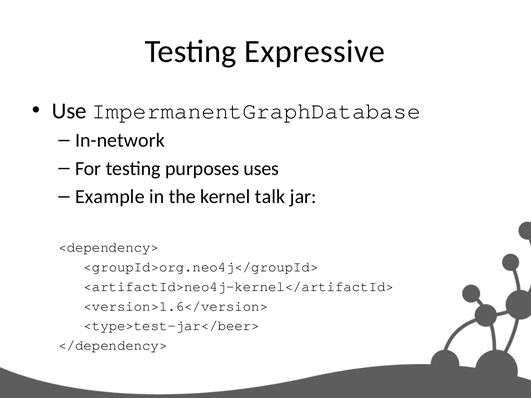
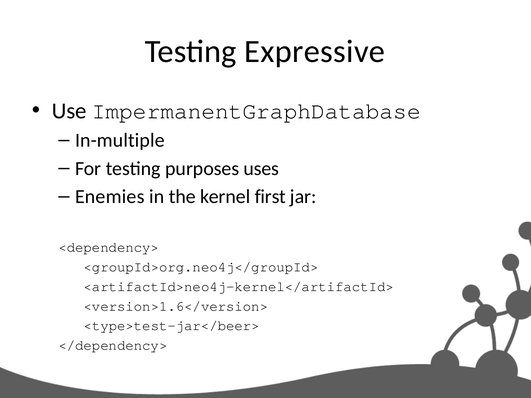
In-network: In-network -> In-multiple
Example: Example -> Enemies
talk: talk -> first
